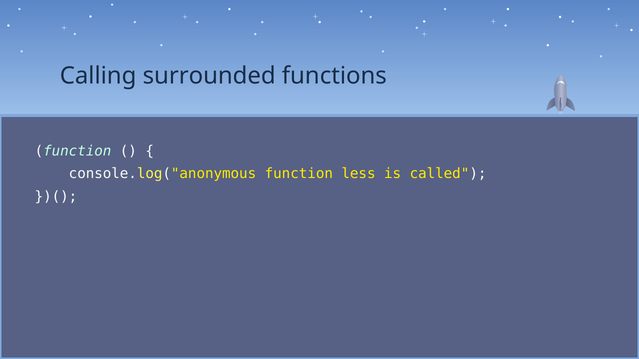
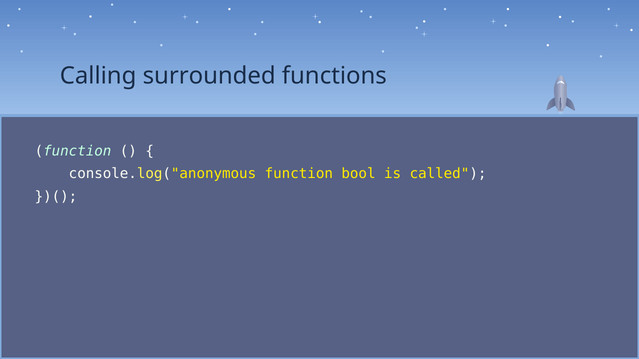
less: less -> bool
